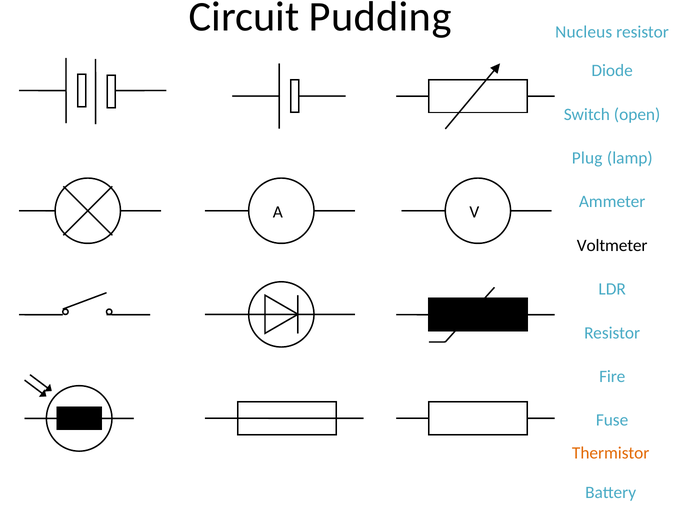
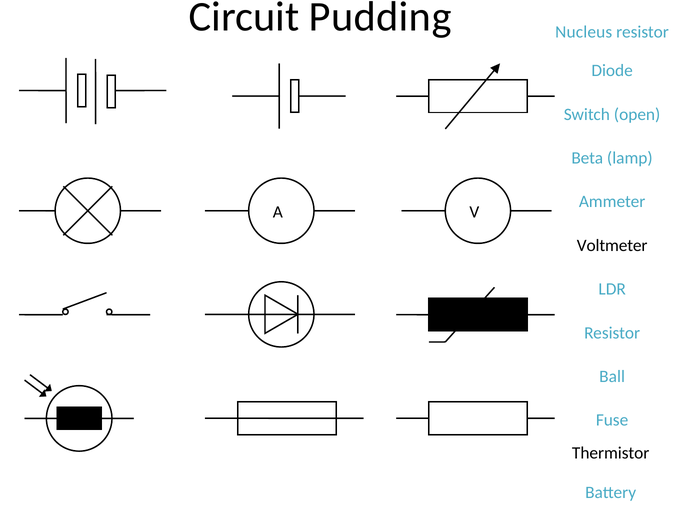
Plug: Plug -> Beta
Fire: Fire -> Ball
Thermistor colour: orange -> black
